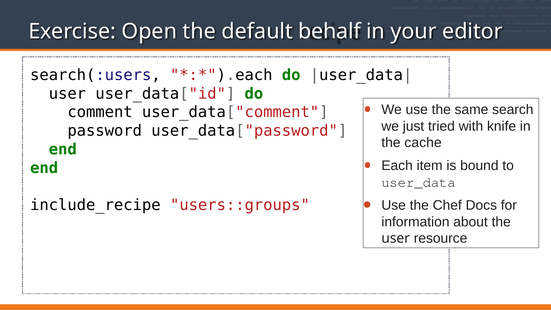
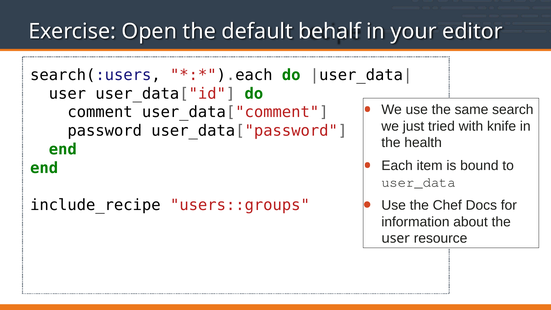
cache: cache -> health
